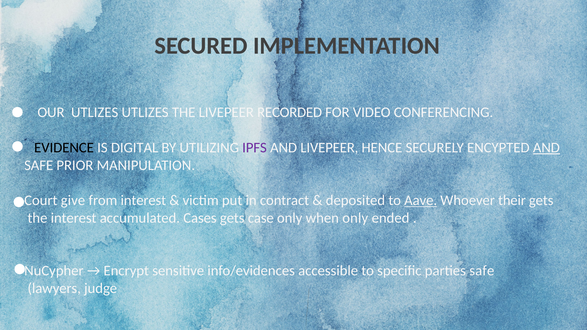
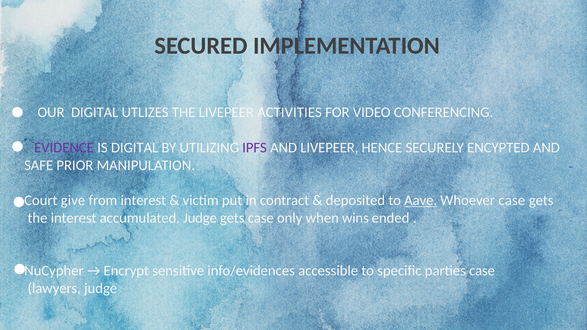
OUR UTLIZES: UTLIZES -> DIGITAL
RECORDED: RECORDED -> ACTIVITIES
EVIDENCE colour: black -> purple
AND at (546, 148) underline: present -> none
Whoever their: their -> case
accumulated Cases: Cases -> Judge
when only: only -> wins
parties safe: safe -> case
